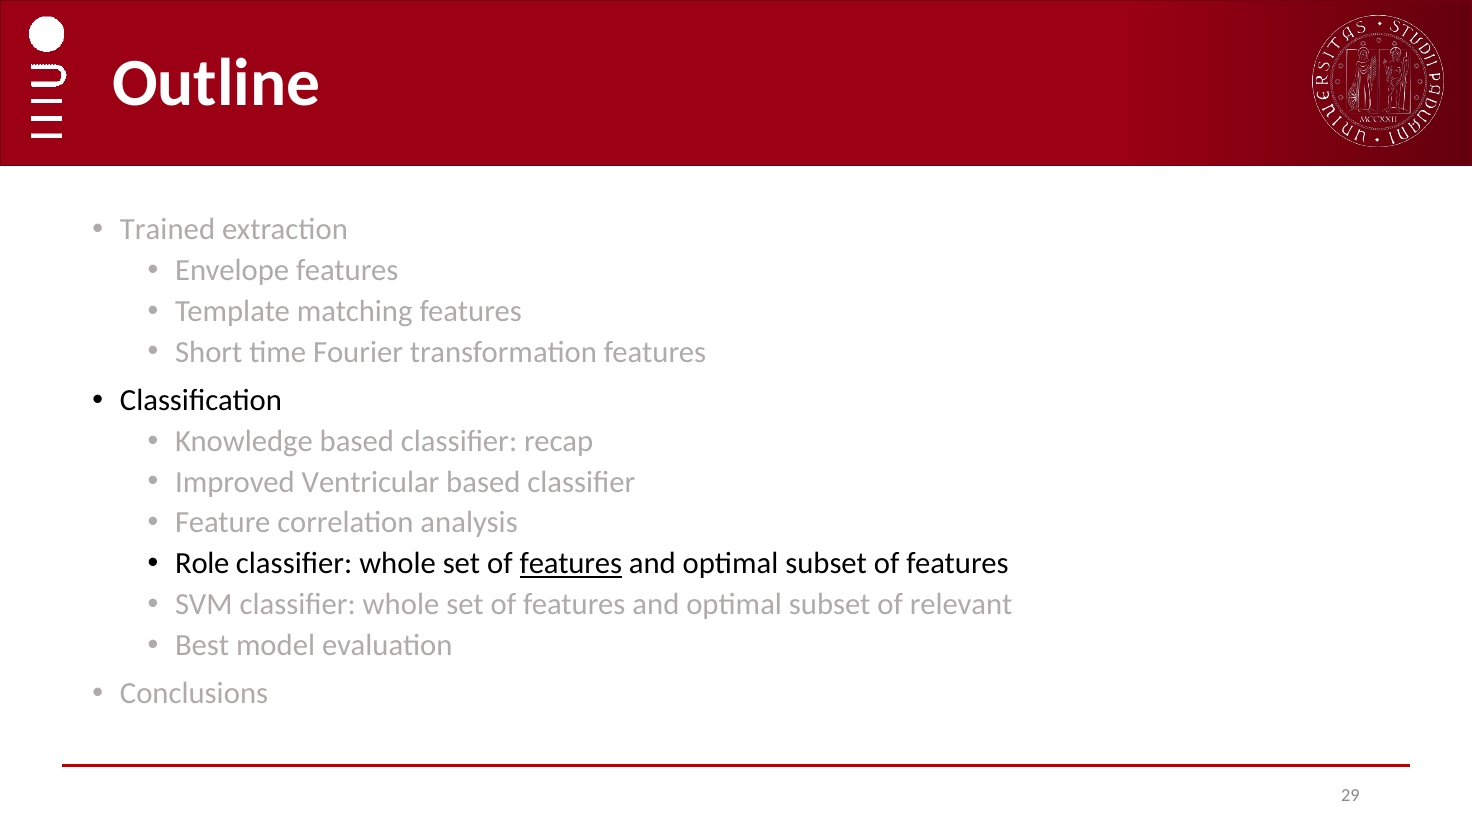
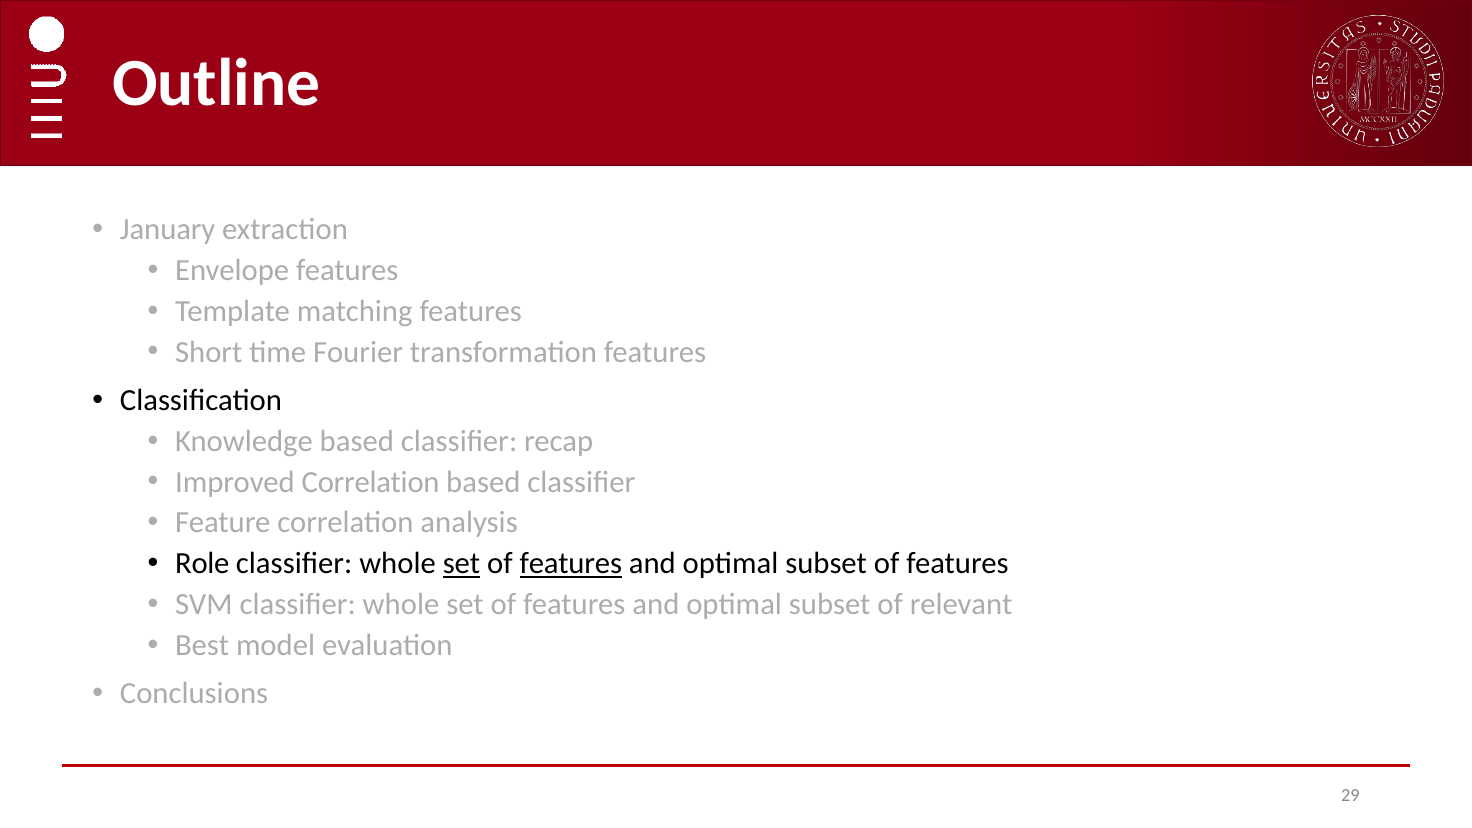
Trained: Trained -> January
Improved Ventricular: Ventricular -> Correlation
set at (461, 564) underline: none -> present
